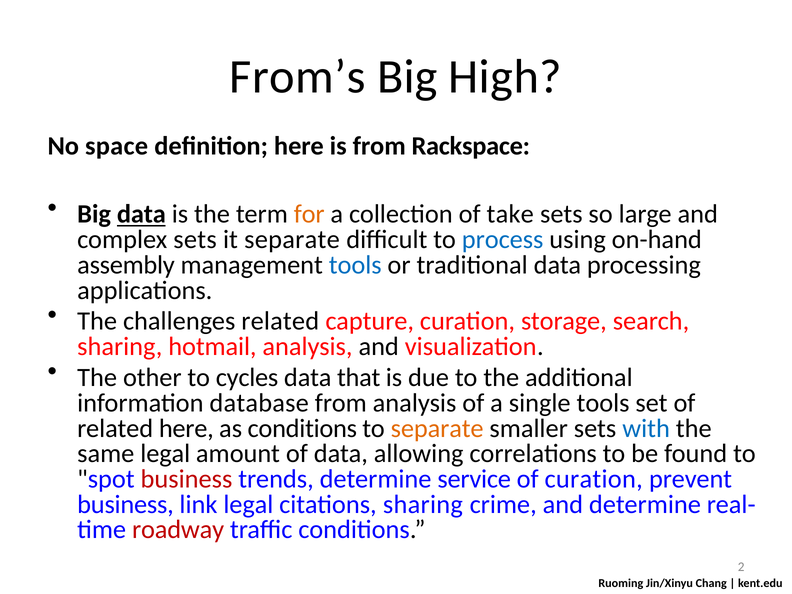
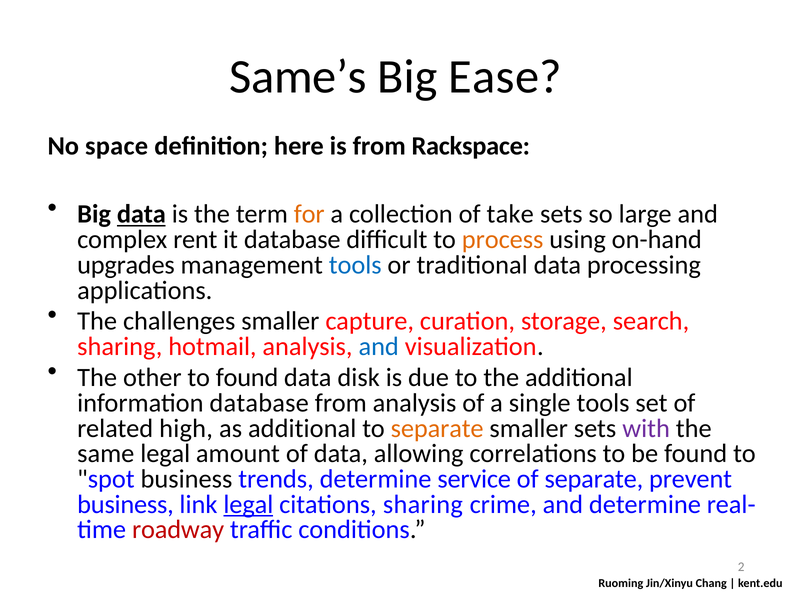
From’s: From’s -> Same’s
High: High -> Ease
complex sets: sets -> rent
it separate: separate -> database
process colour: blue -> orange
assembly: assembly -> upgrades
challenges related: related -> smaller
and at (379, 347) colour: black -> blue
to cycles: cycles -> found
that: that -> disk
related here: here -> high
as conditions: conditions -> additional
with colour: blue -> purple
business at (186, 479) colour: red -> black
of curation: curation -> separate
legal at (248, 504) underline: none -> present
